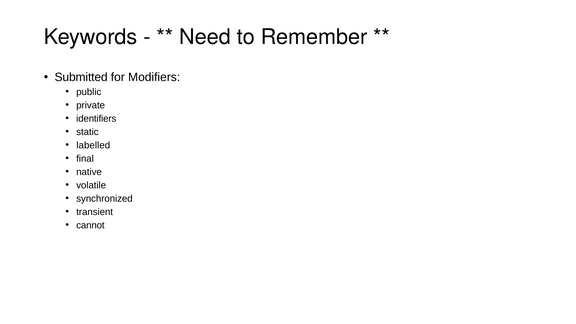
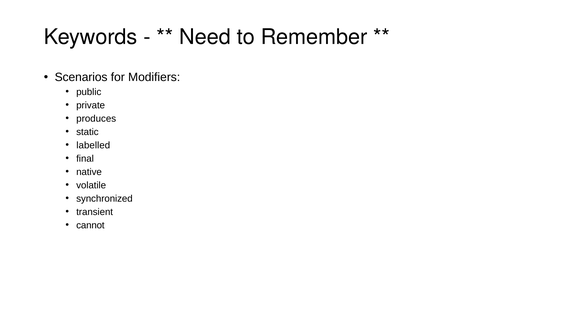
Submitted: Submitted -> Scenarios
identifiers: identifiers -> produces
